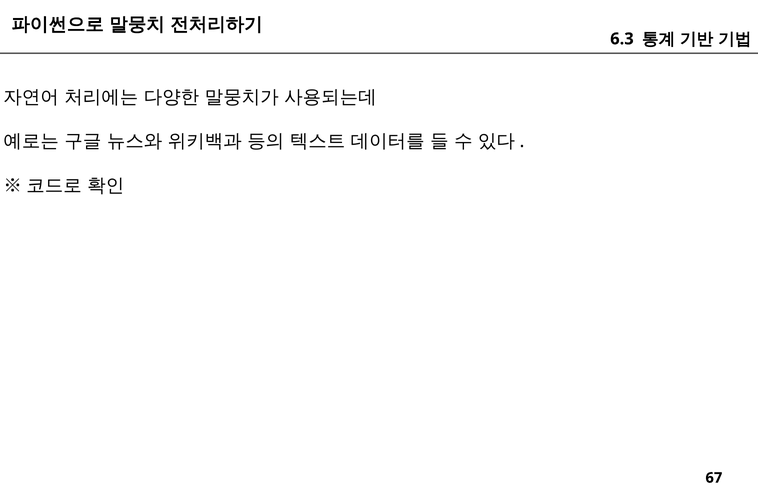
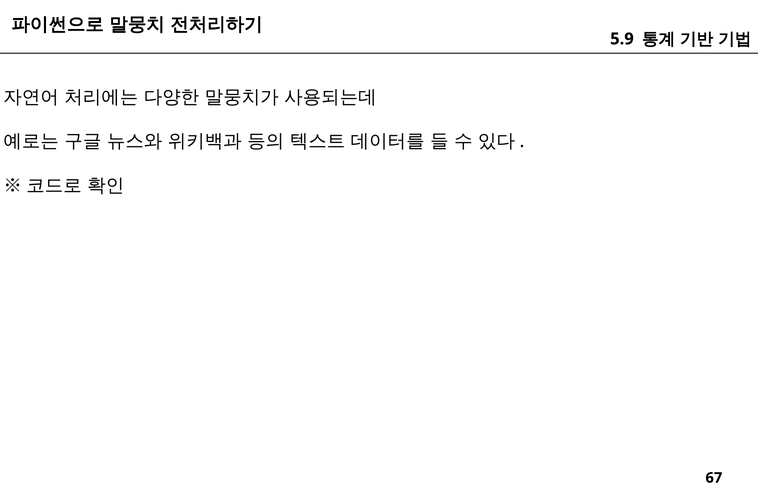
6.3: 6.3 -> 5.9
